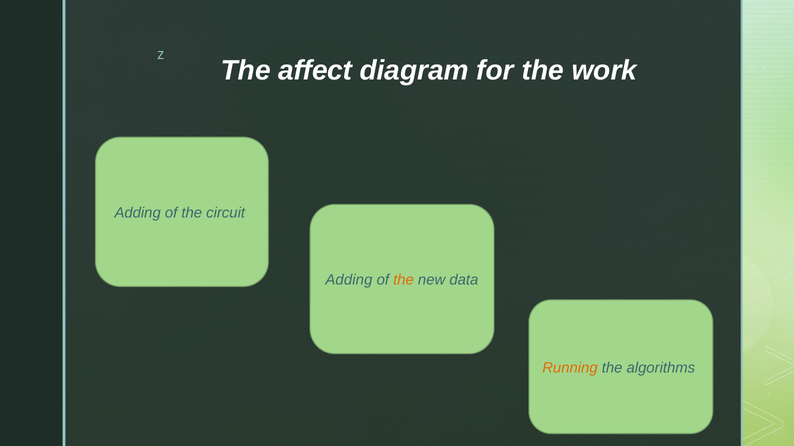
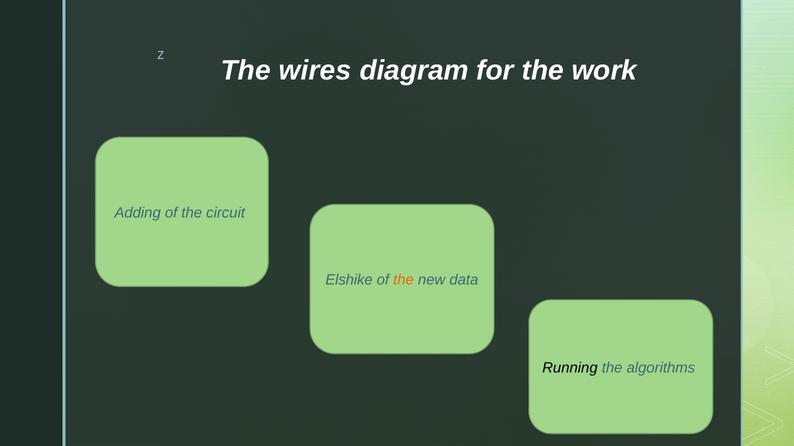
affect: affect -> wires
Adding at (349, 280): Adding -> Elshike
Running colour: orange -> black
